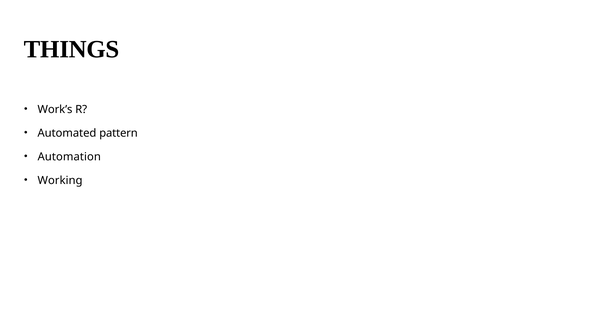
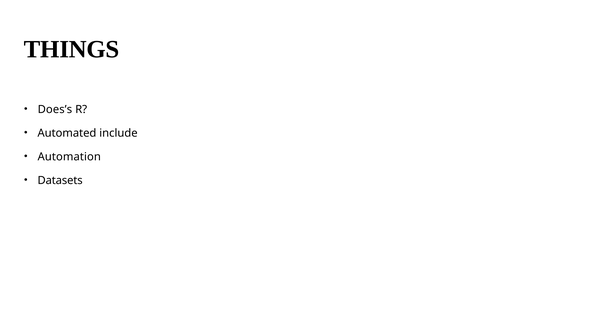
Work’s: Work’s -> Does’s
pattern: pattern -> include
Working: Working -> Datasets
